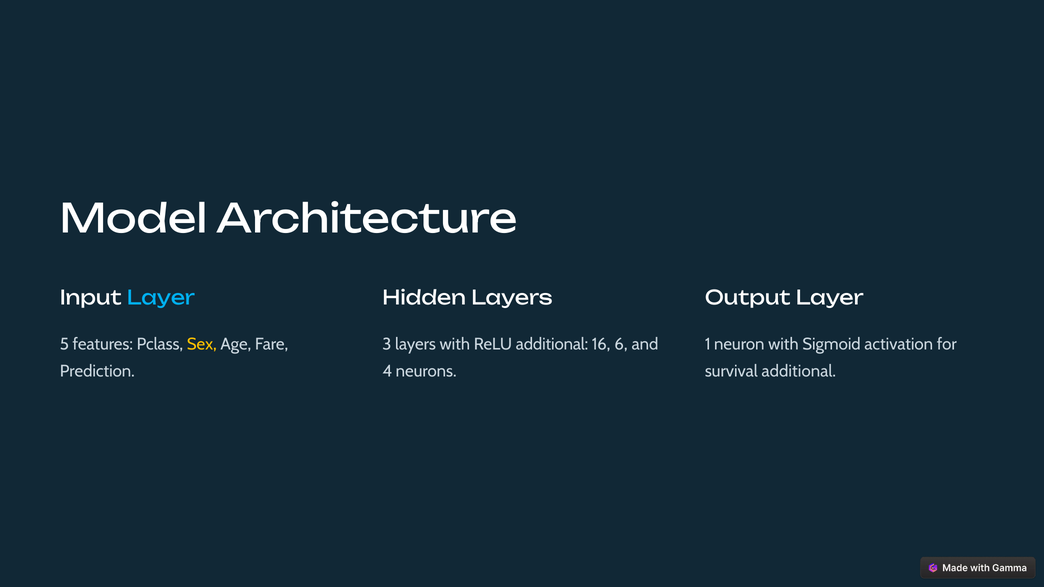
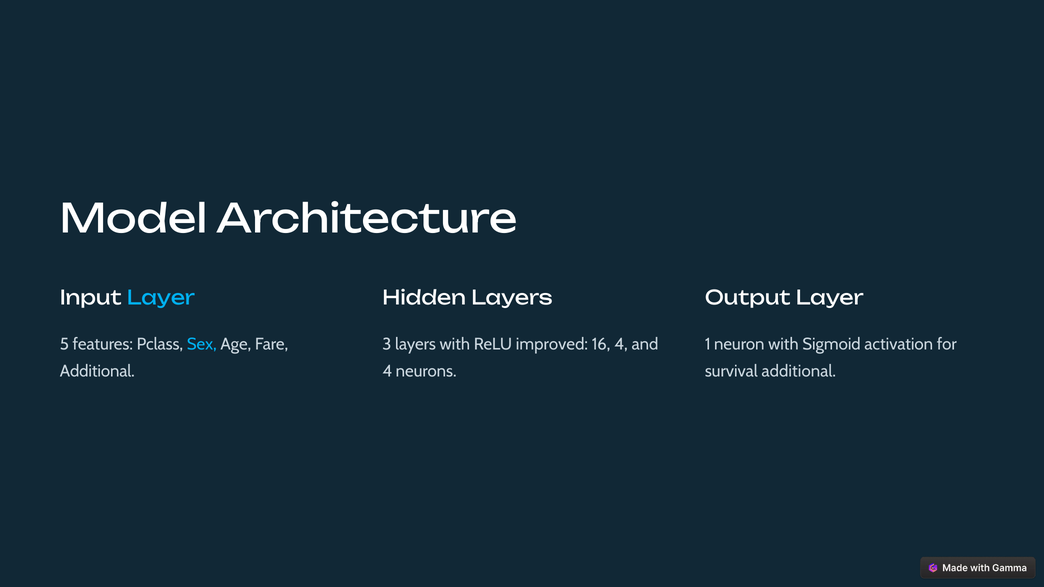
Sex colour: yellow -> light blue
ReLU additional: additional -> improved
16 6: 6 -> 4
Prediction at (97, 372): Prediction -> Additional
